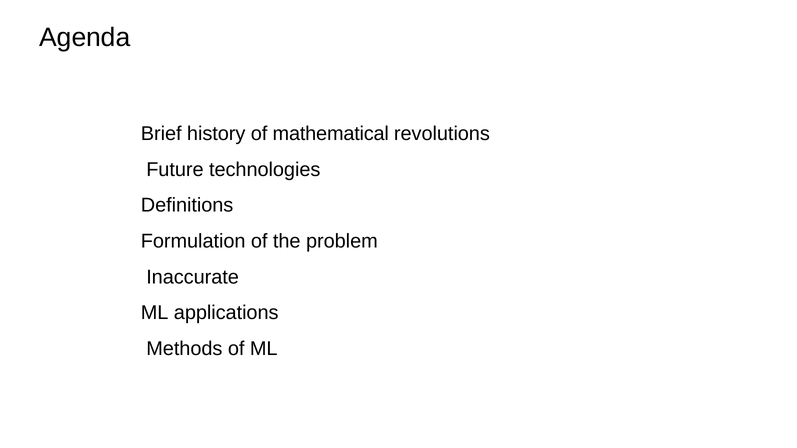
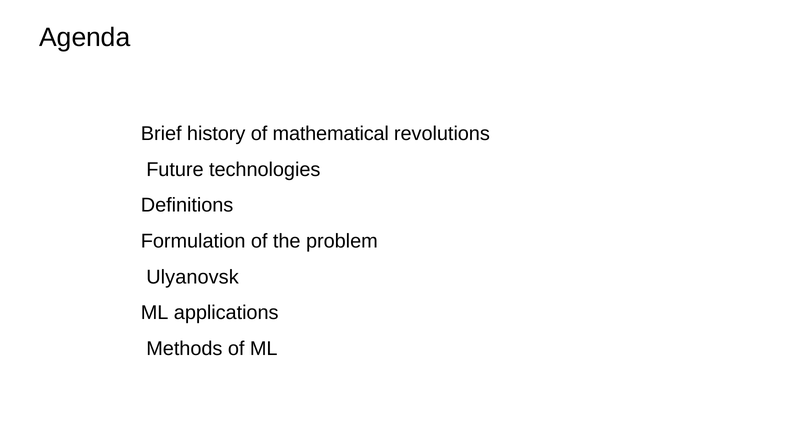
Inaccurate: Inaccurate -> Ulyanovsk
